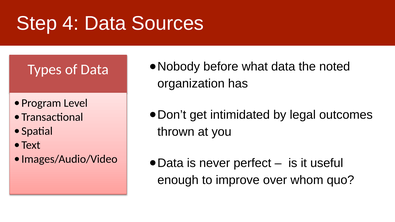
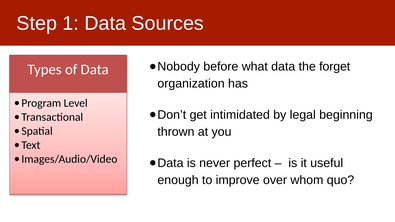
4: 4 -> 1
noted: noted -> forget
outcomes: outcomes -> beginning
